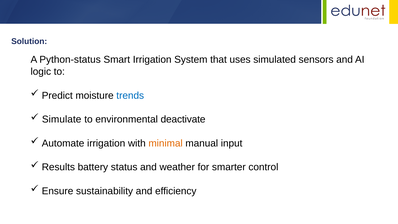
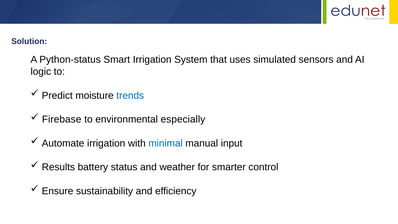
Simulate: Simulate -> Firebase
deactivate: deactivate -> especially
minimal colour: orange -> blue
